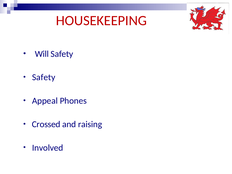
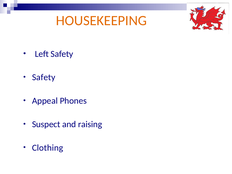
HOUSEKEEPING colour: red -> orange
Will: Will -> Left
Crossed: Crossed -> Suspect
Involved: Involved -> Clothing
